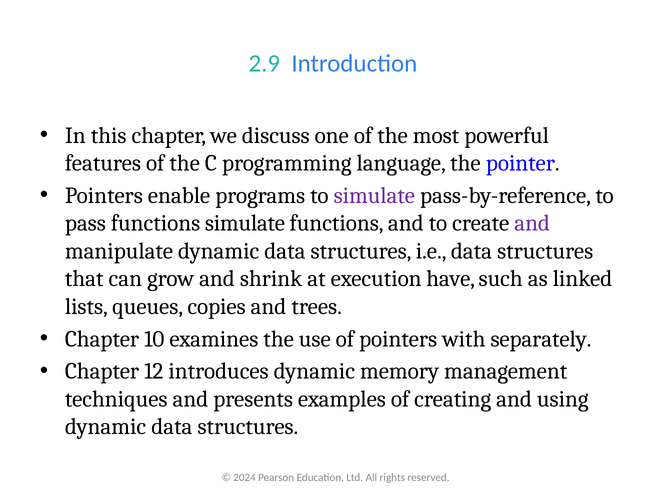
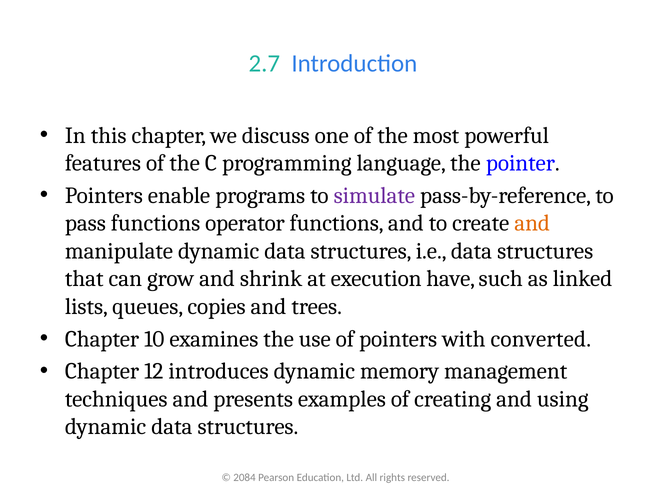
2.9: 2.9 -> 2.7
functions simulate: simulate -> operator
and at (532, 223) colour: purple -> orange
separately: separately -> converted
2024: 2024 -> 2084
